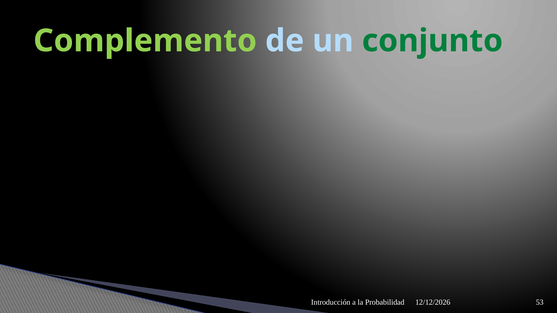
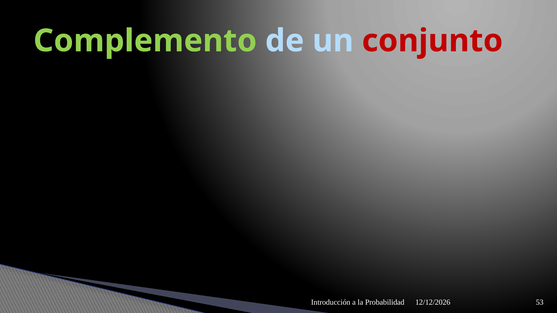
conjunto colour: green -> red
